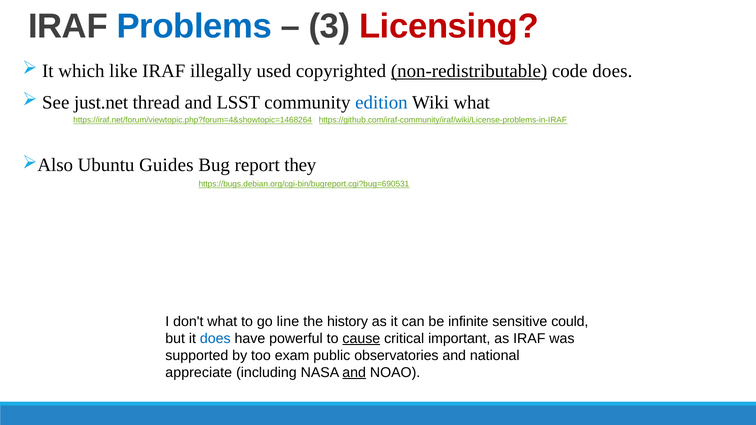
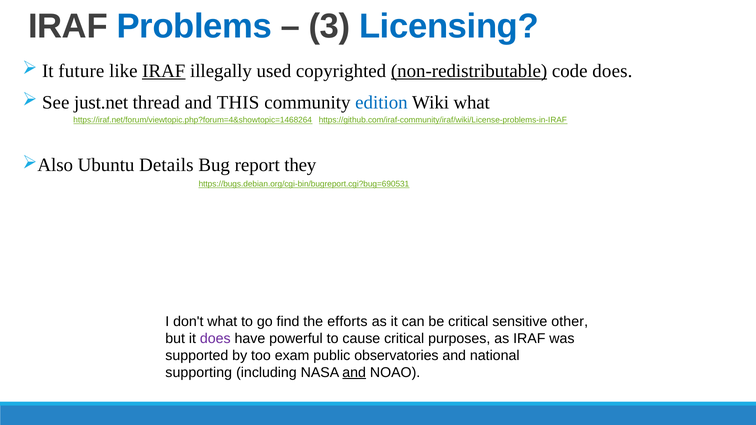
Licensing colour: red -> blue
which: which -> future
IRAF at (164, 71) underline: none -> present
LSST: LSST -> THIS
Guides: Guides -> Details
line: line -> find
history: history -> efforts
be infinite: infinite -> critical
could: could -> other
does at (215, 339) colour: blue -> purple
cause underline: present -> none
important: important -> purposes
appreciate: appreciate -> supporting
